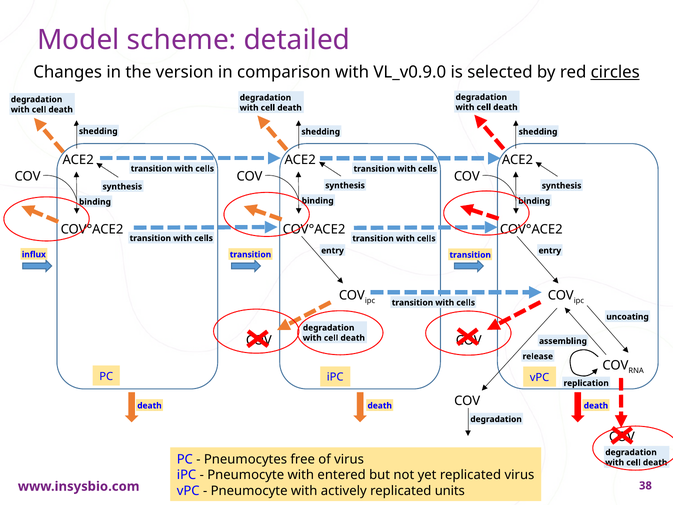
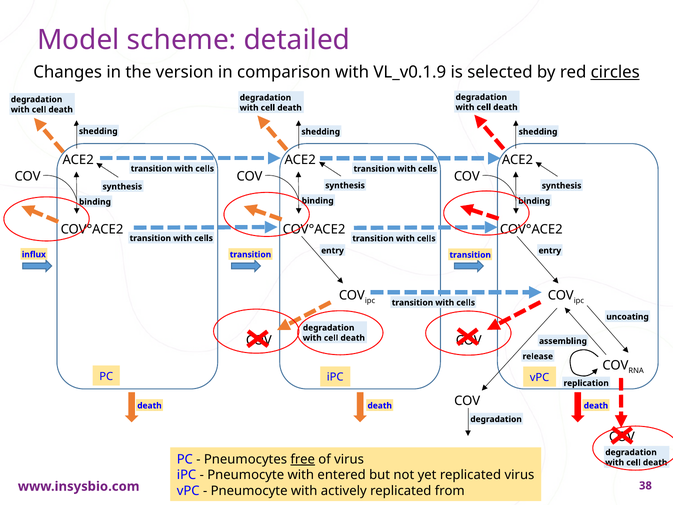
VL_v0.9.0: VL_v0.9.0 -> VL_v0.1.9
free underline: none -> present
units: units -> from
